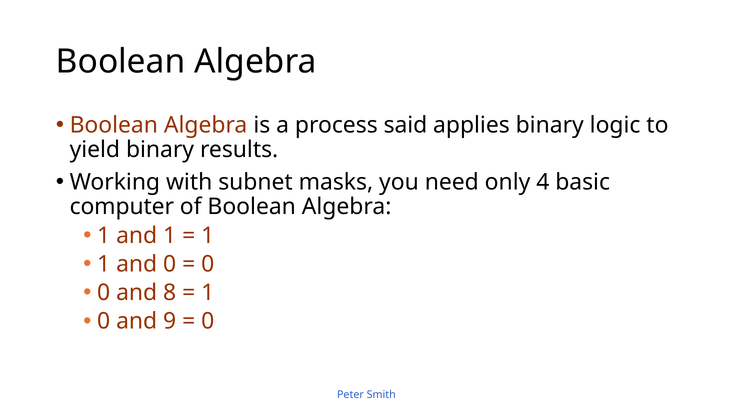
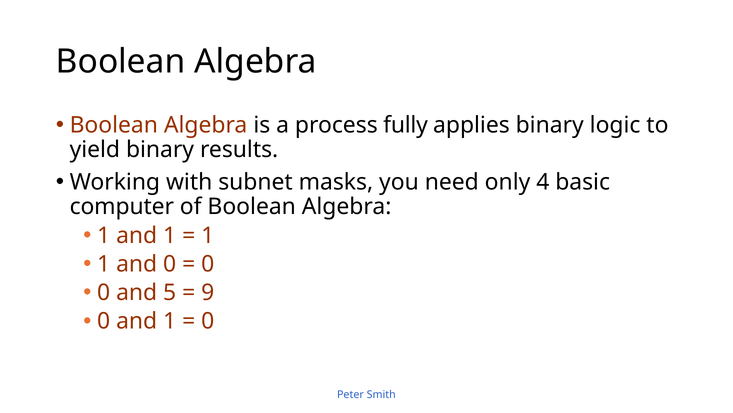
said: said -> fully
8: 8 -> 5
1 at (208, 292): 1 -> 9
0 and 9: 9 -> 1
